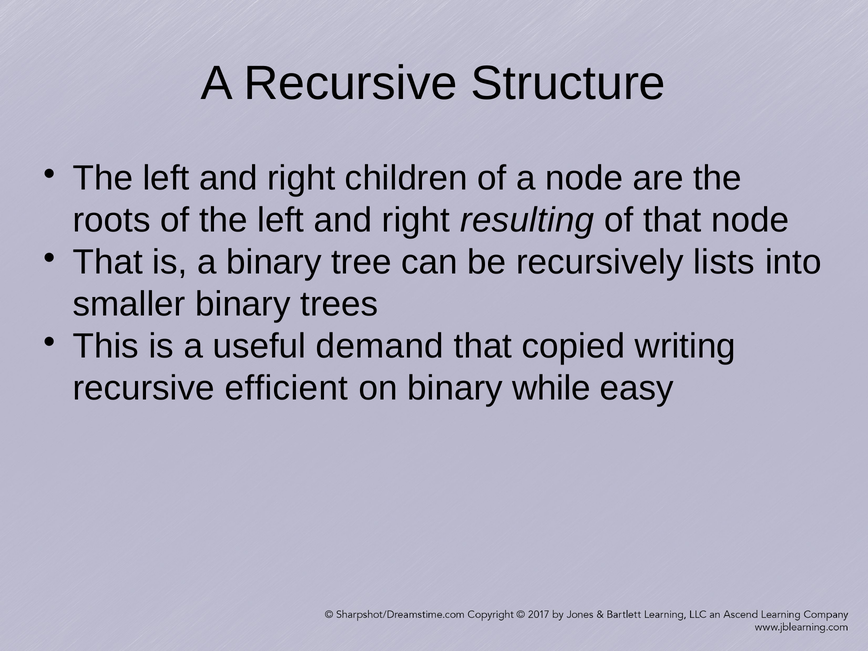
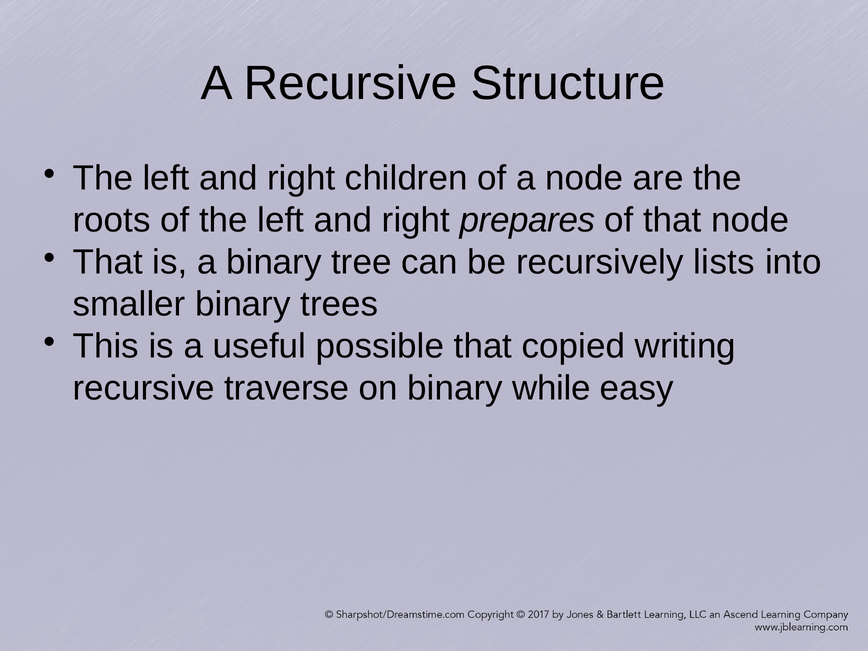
resulting: resulting -> prepares
demand: demand -> possible
efficient: efficient -> traverse
